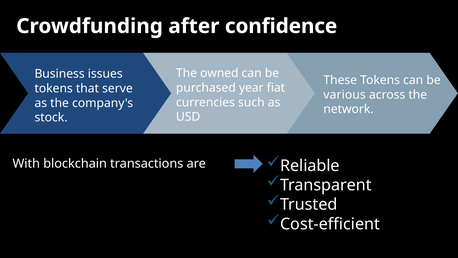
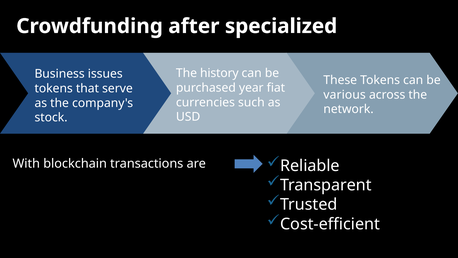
confidence: confidence -> specialized
owned: owned -> history
